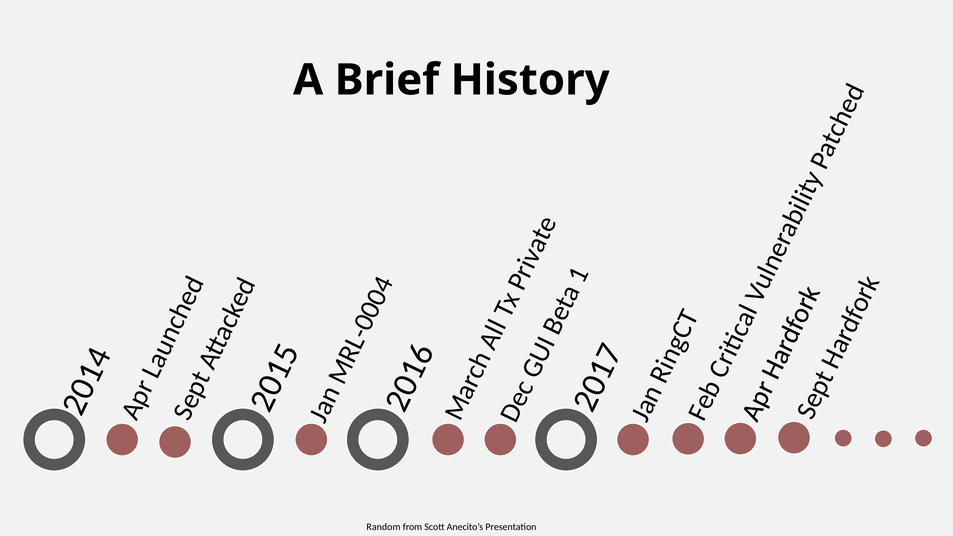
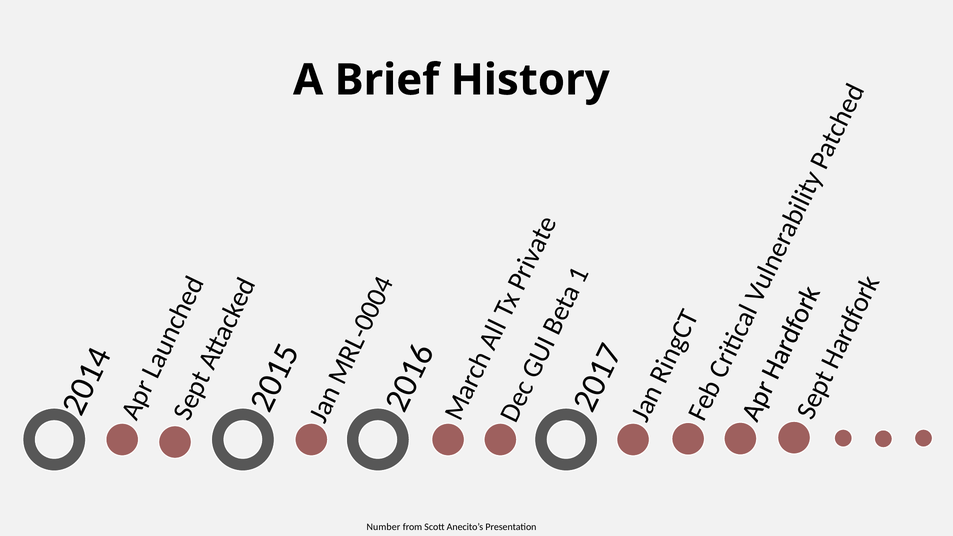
Random: Random -> Number
